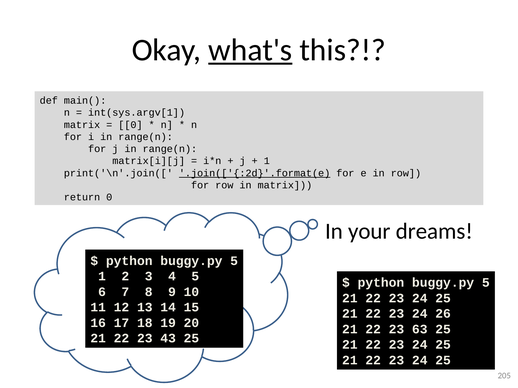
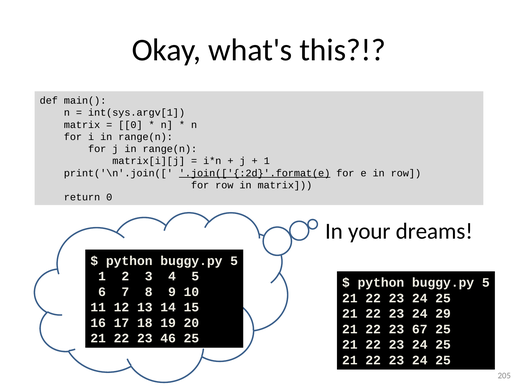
what's underline: present -> none
26: 26 -> 29
63: 63 -> 67
43: 43 -> 46
